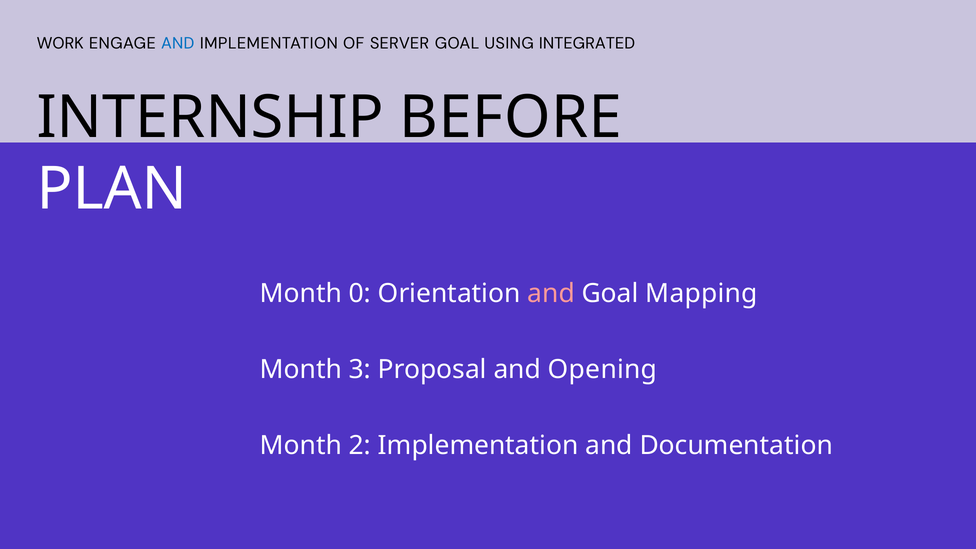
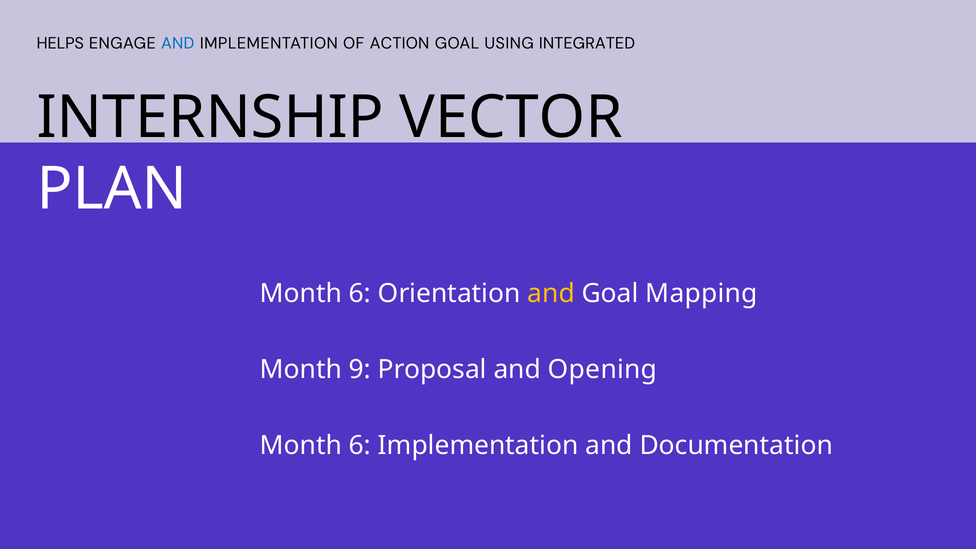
WORK: WORK -> HELPS
SERVER: SERVER -> ACTION
BEFORE: BEFORE -> VECTOR
0 at (360, 293): 0 -> 6
and at (551, 293) colour: pink -> yellow
3: 3 -> 9
2 at (360, 445): 2 -> 6
